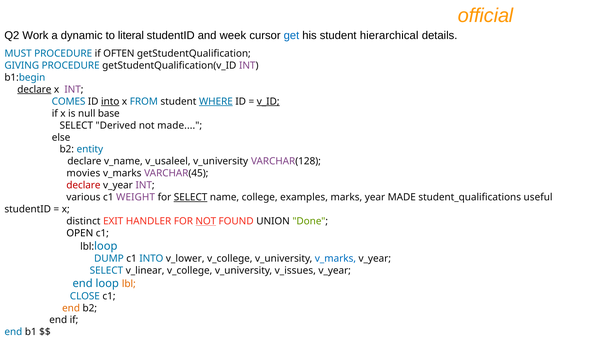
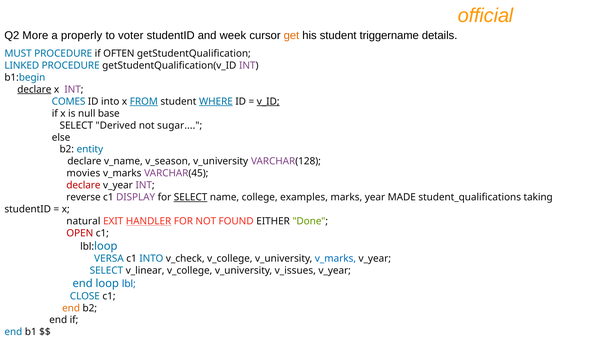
Work: Work -> More
dynamic: dynamic -> properly
literal: literal -> voter
get colour: blue -> orange
hierarchical: hierarchical -> triggername
GIVING: GIVING -> LINKED
into at (110, 101) underline: present -> none
FROM underline: none -> present
not made: made -> sugar
v_usaleel: v_usaleel -> v_season
various: various -> reverse
WEIGHT: WEIGHT -> DISPLAY
useful: useful -> taking
distinct: distinct -> natural
HANDLER underline: none -> present
NOT at (206, 221) underline: present -> none
UNION: UNION -> EITHER
OPEN colour: black -> red
DUMP: DUMP -> VERSA
v_lower: v_lower -> v_check
lbl colour: orange -> blue
